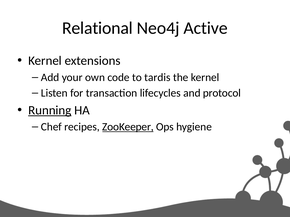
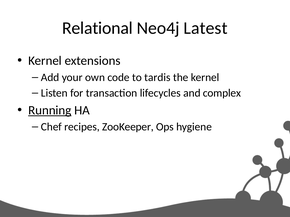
Active: Active -> Latest
protocol: protocol -> complex
ZooKeeper underline: present -> none
